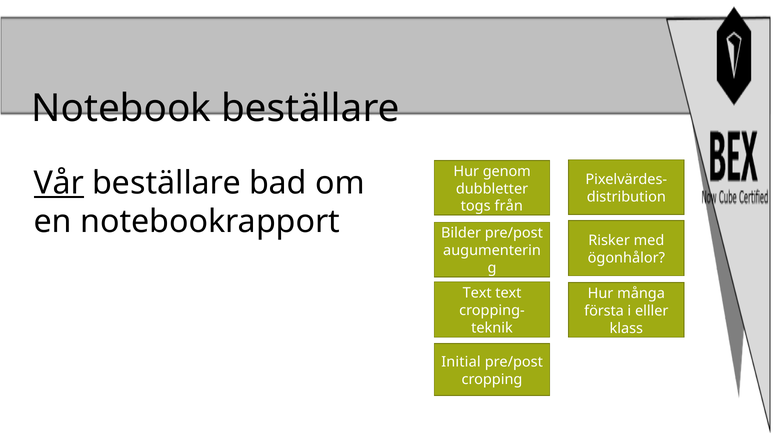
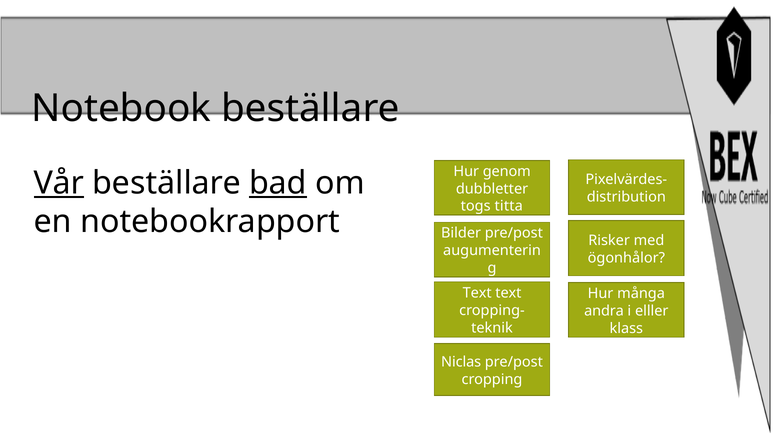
bad underline: none -> present
från: från -> titta
första: första -> andra
Initial: Initial -> Niclas
